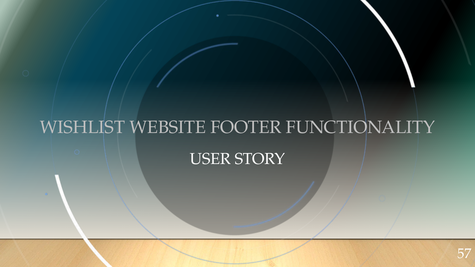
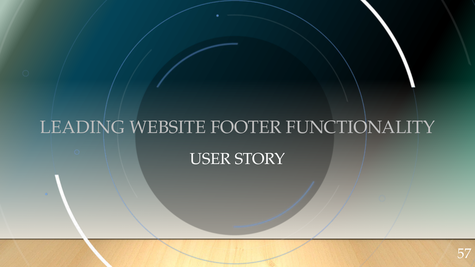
WISHLIST: WISHLIST -> LEADING
